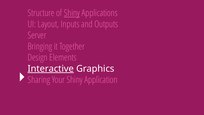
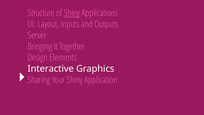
Interactive underline: present -> none
